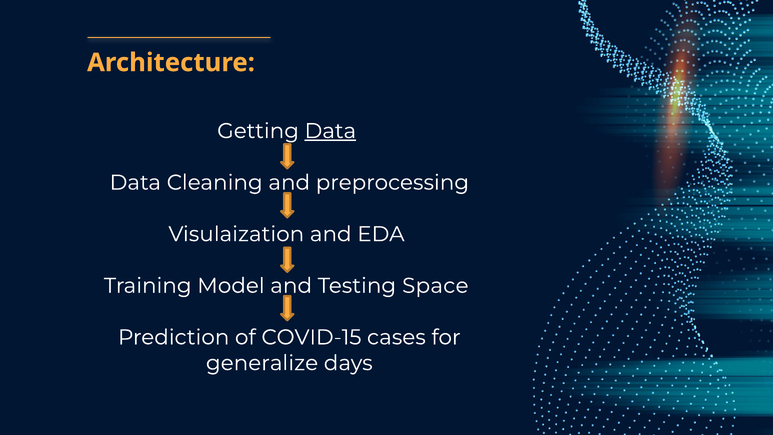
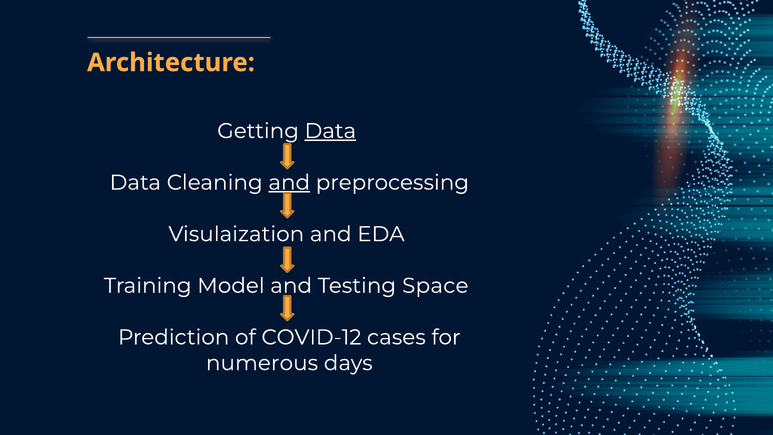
and at (289, 183) underline: none -> present
COVID-15: COVID-15 -> COVID-12
generalize: generalize -> numerous
